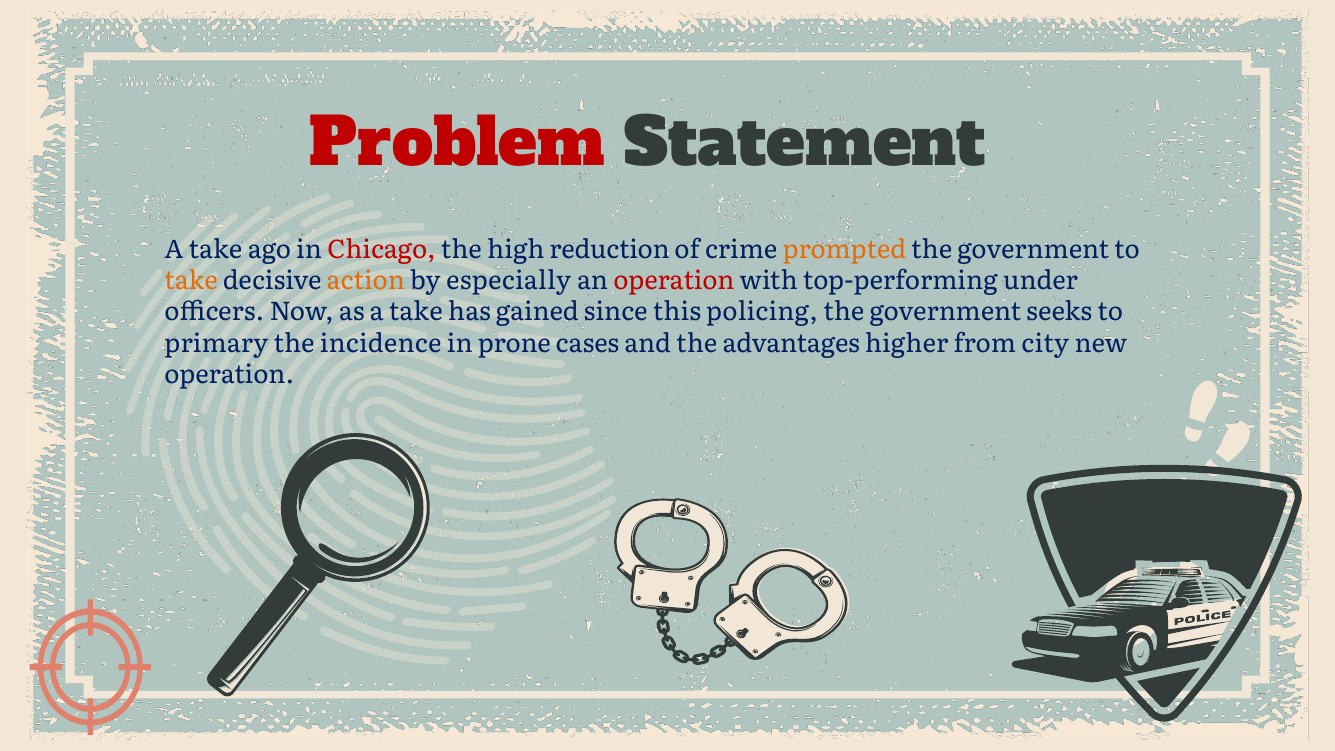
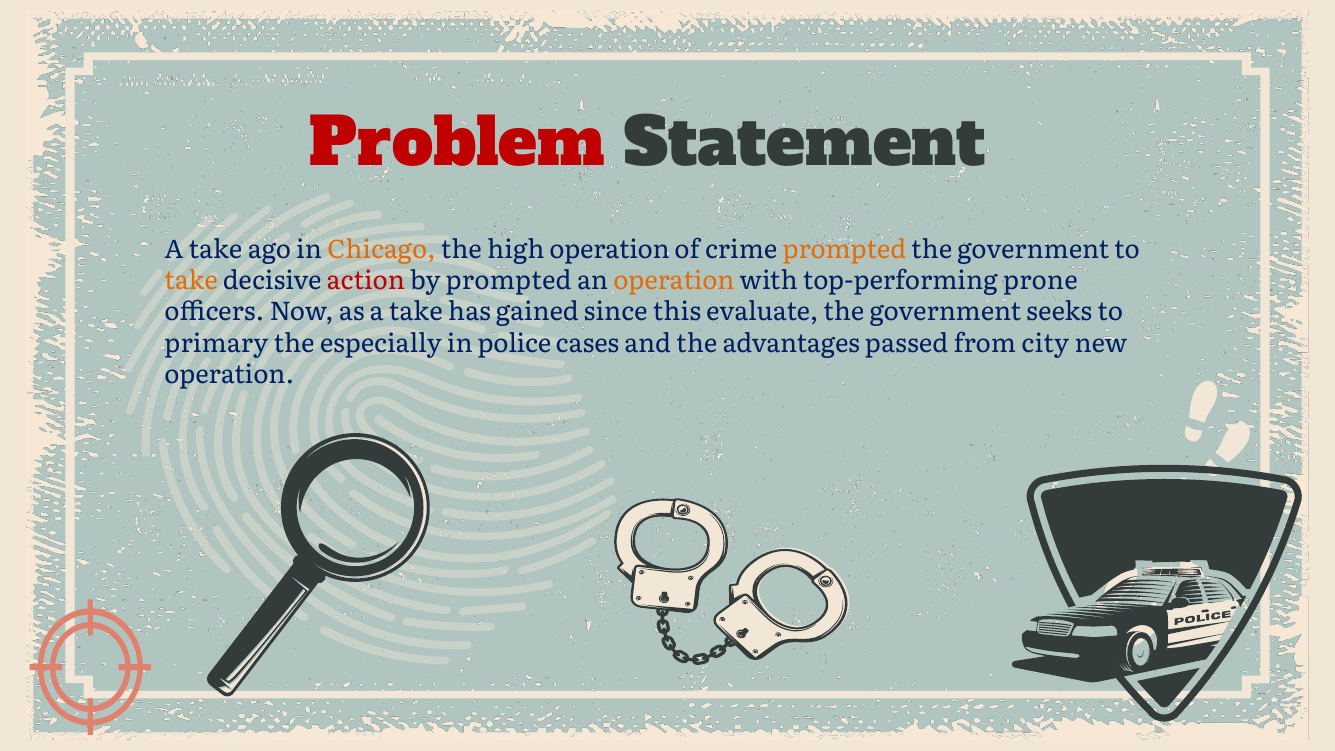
Chicago colour: red -> orange
high reduction: reduction -> operation
action colour: orange -> red
by especially: especially -> prompted
operation at (674, 281) colour: red -> orange
under: under -> prone
policing: policing -> evaluate
incidence: incidence -> especially
prone: prone -> police
higher: higher -> passed
